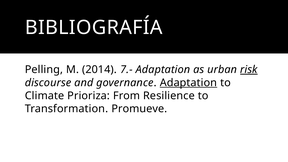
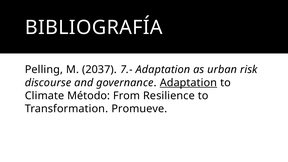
2014: 2014 -> 2037
risk underline: present -> none
Prioriza: Prioriza -> Método
